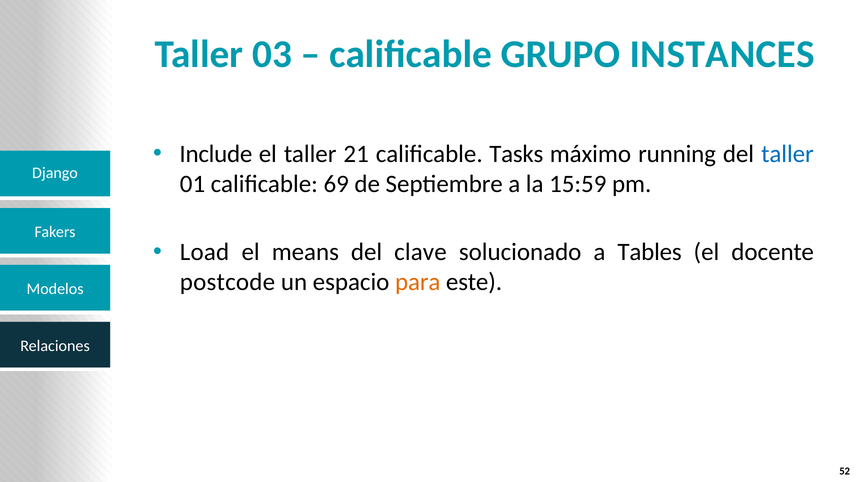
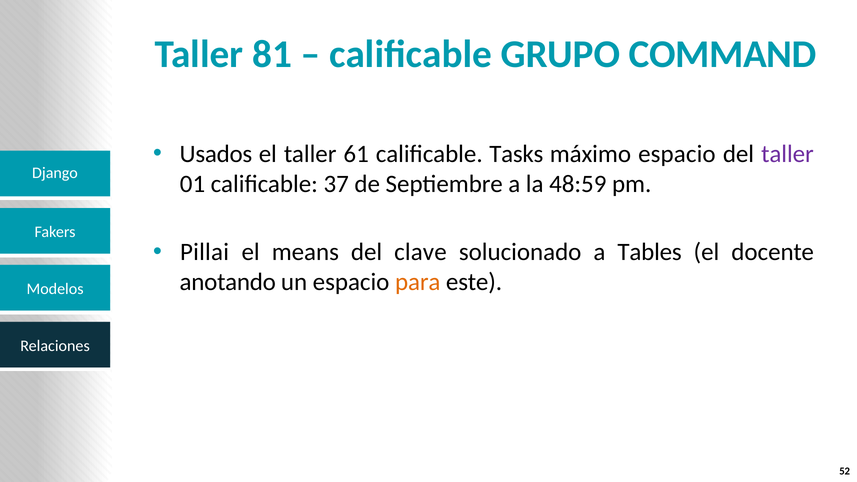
03: 03 -> 81
INSTANCES: INSTANCES -> COMMAND
Include: Include -> Usados
21: 21 -> 61
máximo running: running -> espacio
taller at (787, 154) colour: blue -> purple
69: 69 -> 37
15:59: 15:59 -> 48:59
Load: Load -> Pillai
postcode: postcode -> anotando
